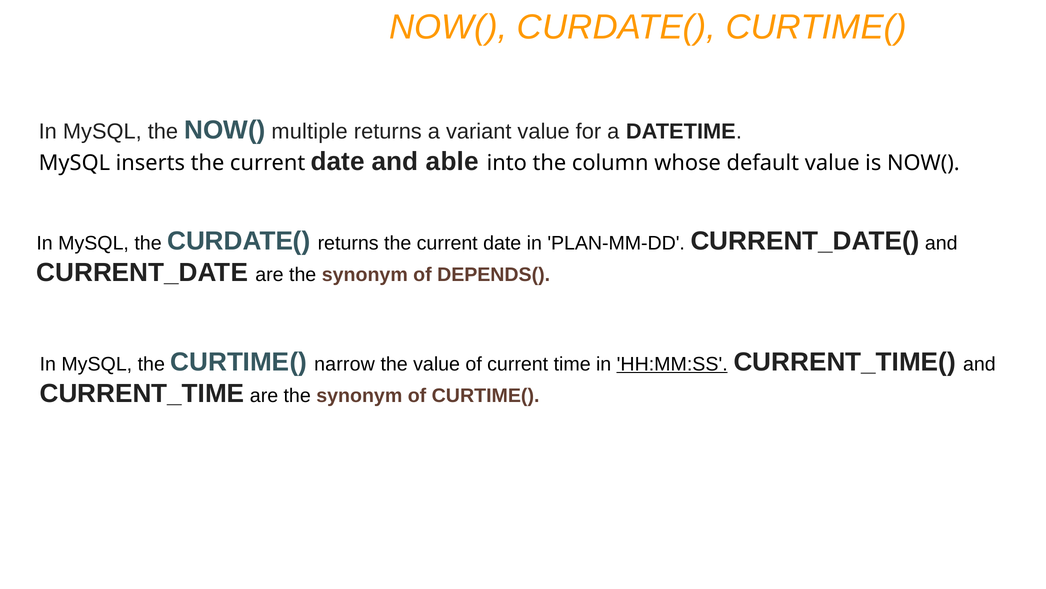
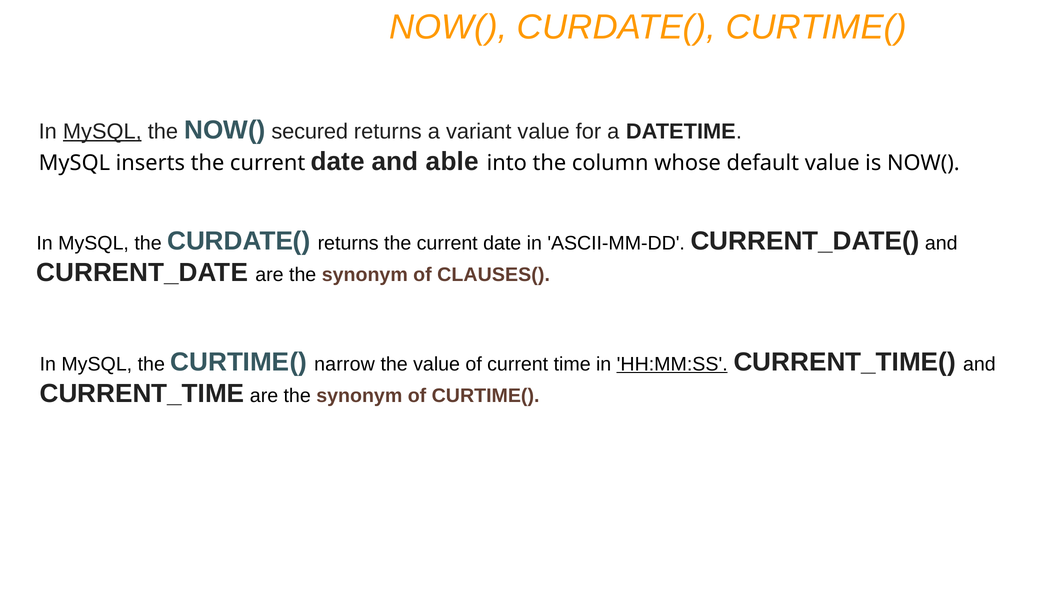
MySQL at (102, 131) underline: none -> present
multiple: multiple -> secured
PLAN-MM-DD: PLAN-MM-DD -> ASCII-MM-DD
DEPENDS(: DEPENDS( -> CLAUSES(
